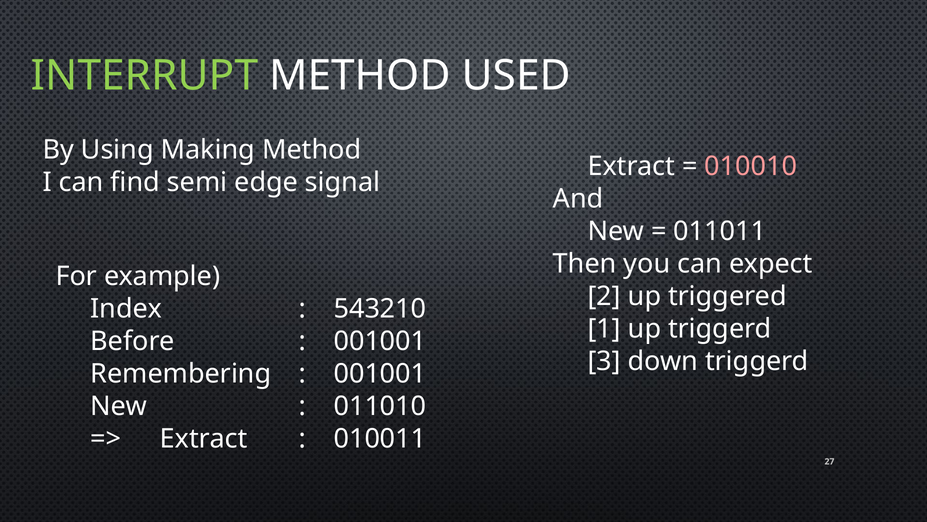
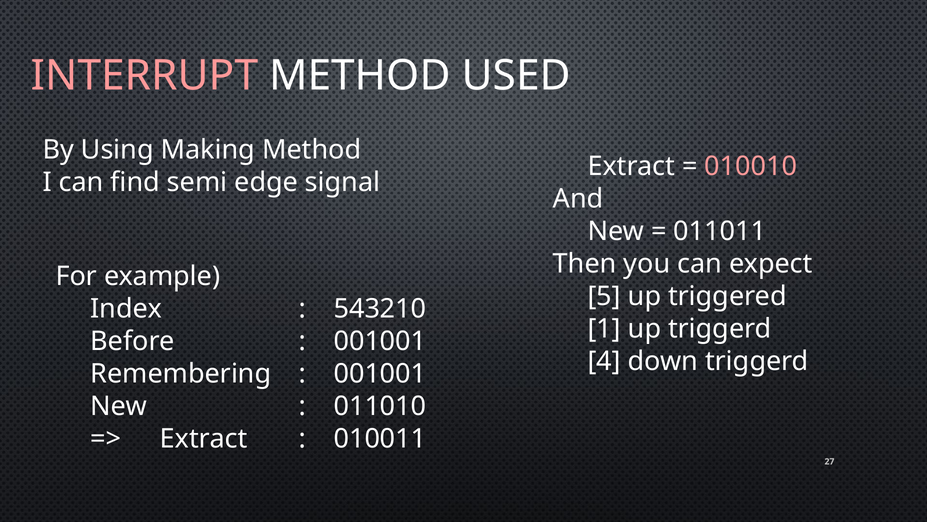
INTERRUPT colour: light green -> pink
2: 2 -> 5
3: 3 -> 4
